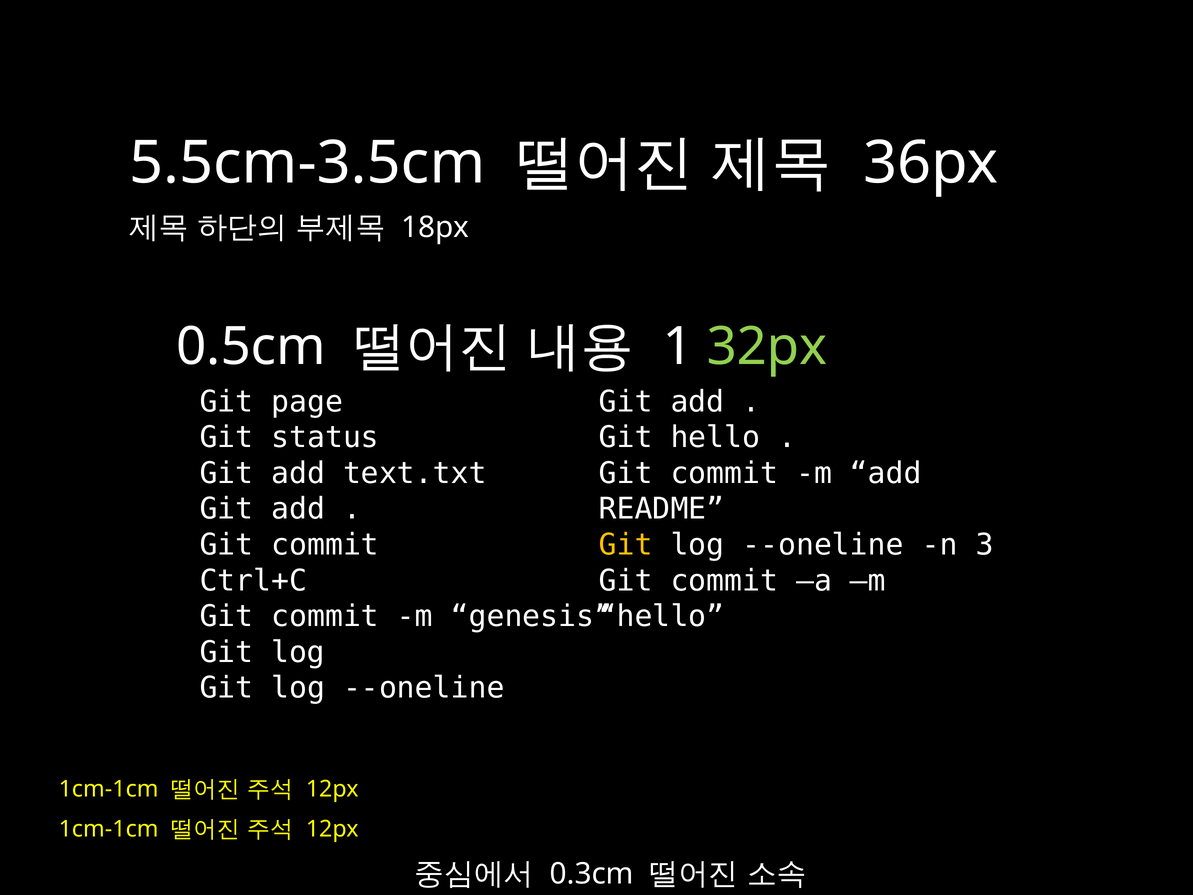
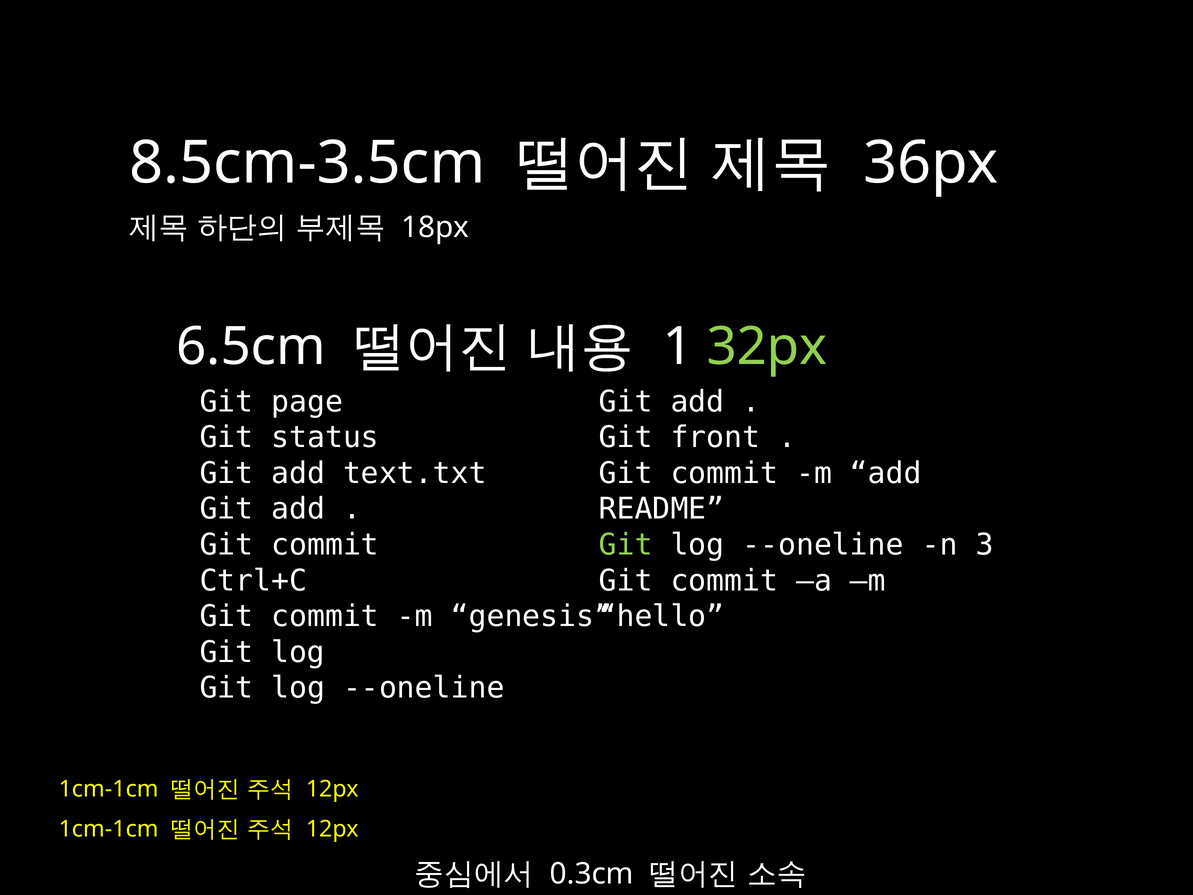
5.5cm-3.5cm: 5.5cm-3.5cm -> 8.5cm-3.5cm
0.5cm: 0.5cm -> 6.5cm
Git hello: hello -> front
Git at (626, 545) colour: yellow -> light green
